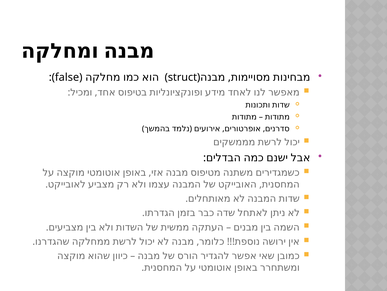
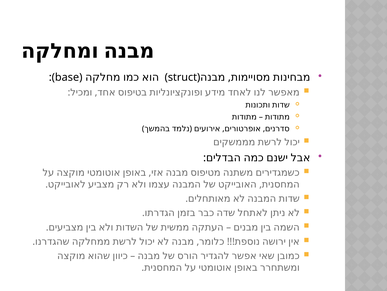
false: false -> base
